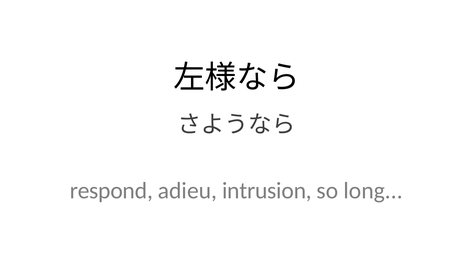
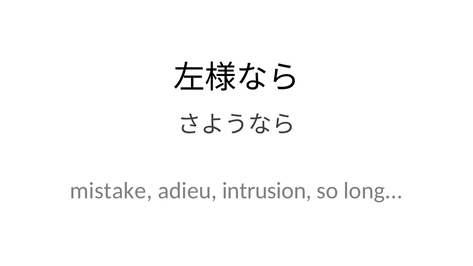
respond: respond -> mistake
